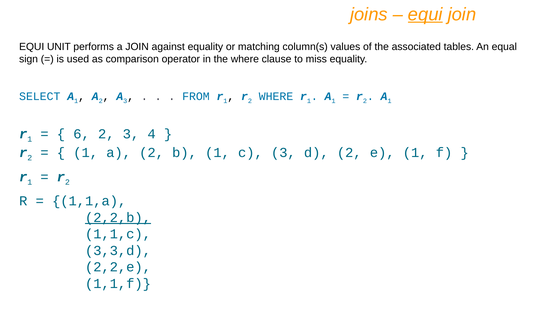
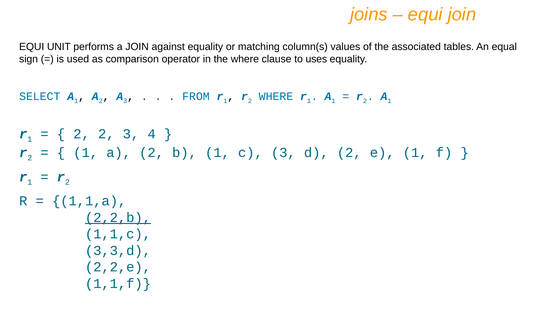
equi at (425, 14) underline: present -> none
miss: miss -> uses
6 at (82, 134): 6 -> 2
